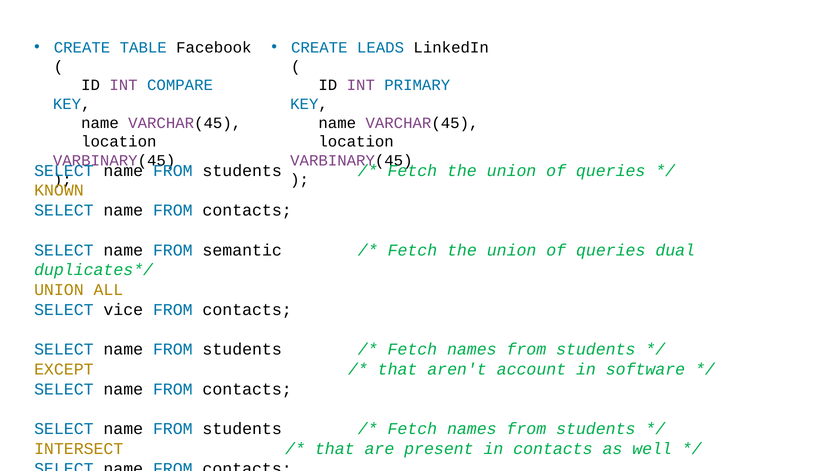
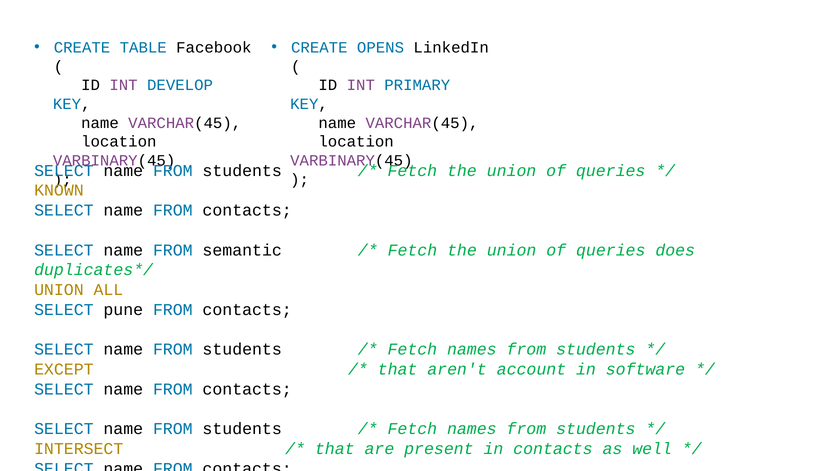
LEADS: LEADS -> OPENS
COMPARE: COMPARE -> DEVELOP
dual: dual -> does
vice: vice -> pune
